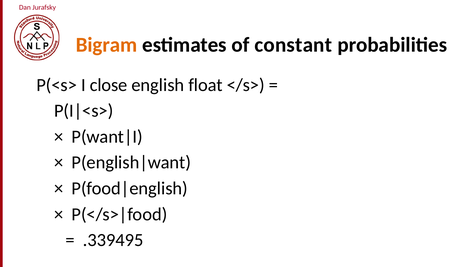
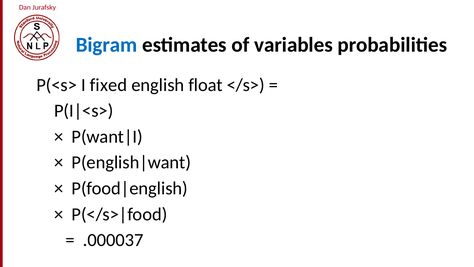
Bigram colour: orange -> blue
constant: constant -> variables
close: close -> fixed
.339495: .339495 -> .000037
